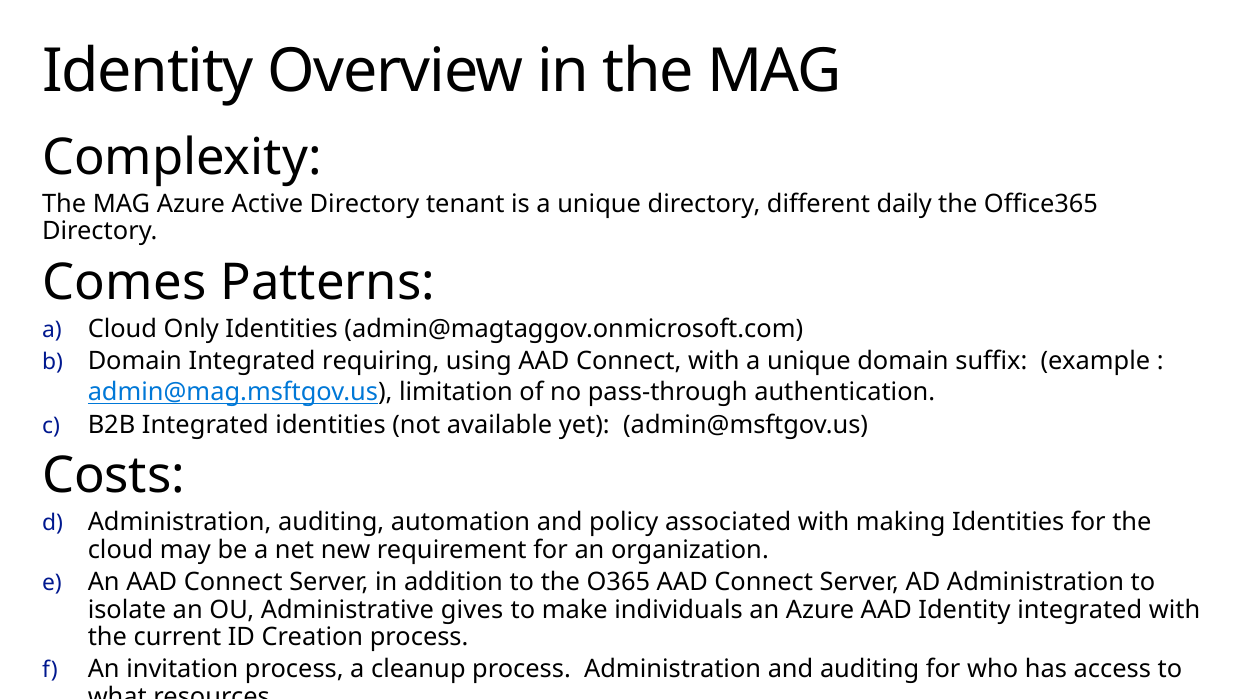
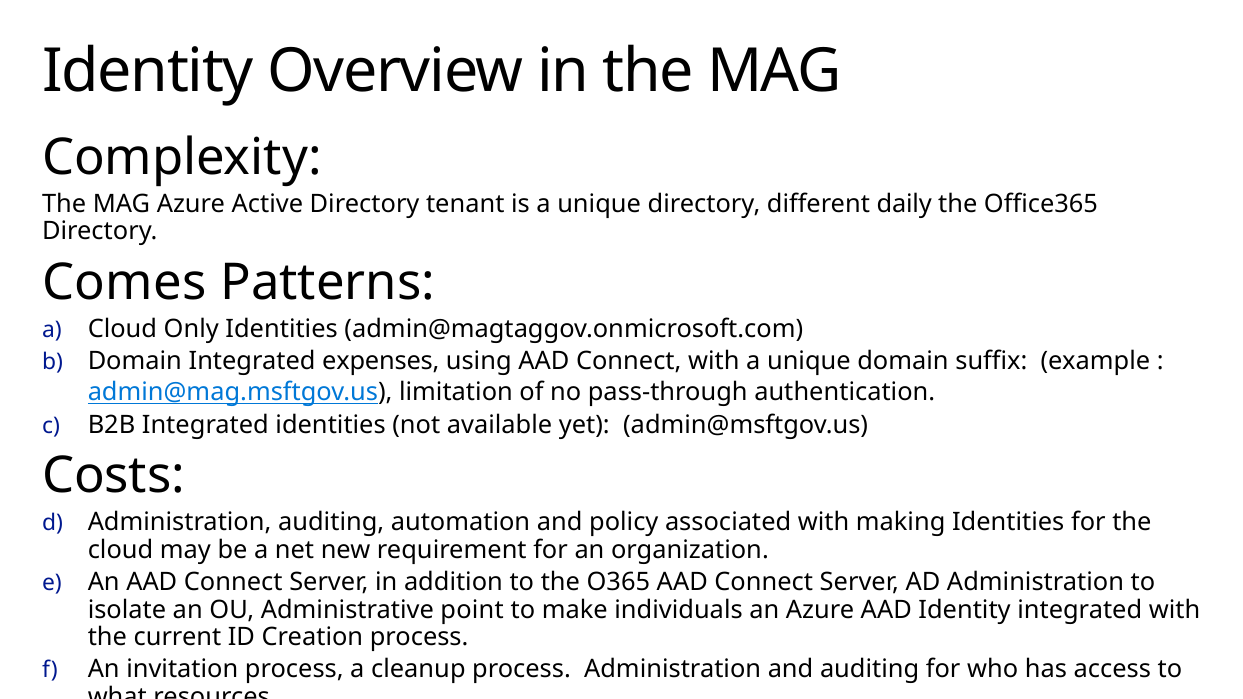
requiring: requiring -> expenses
gives: gives -> point
